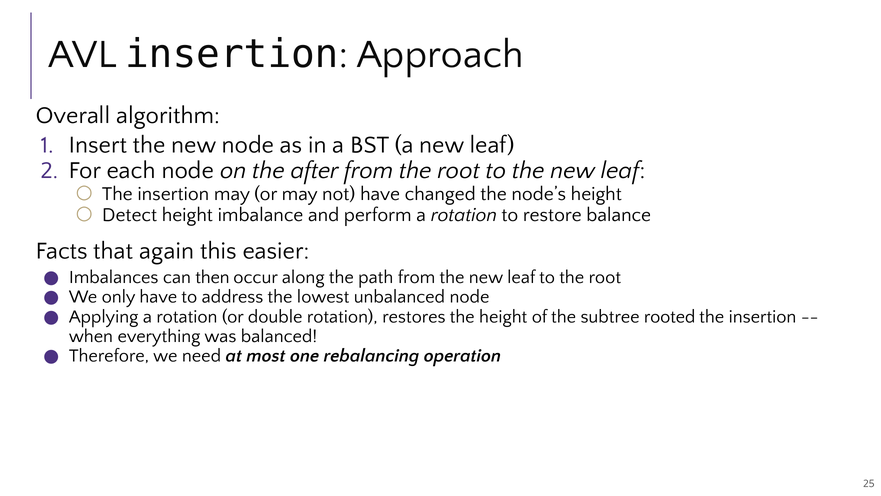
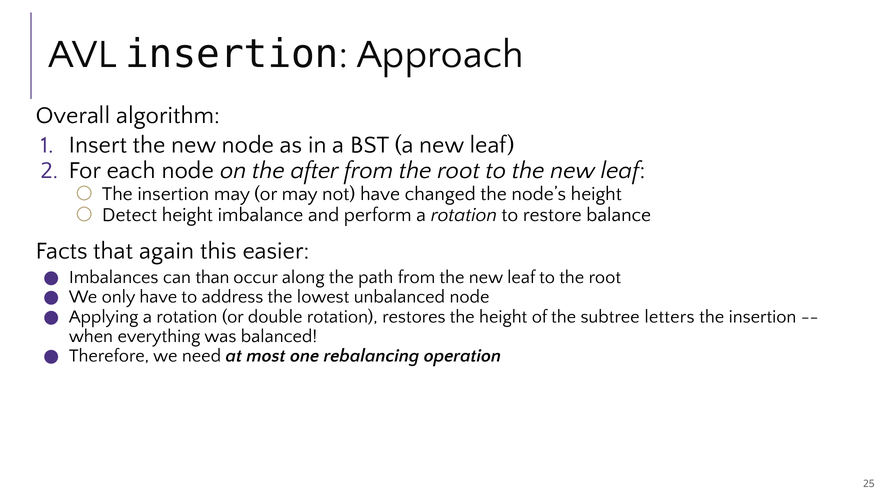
then: then -> than
rooted: rooted -> letters
